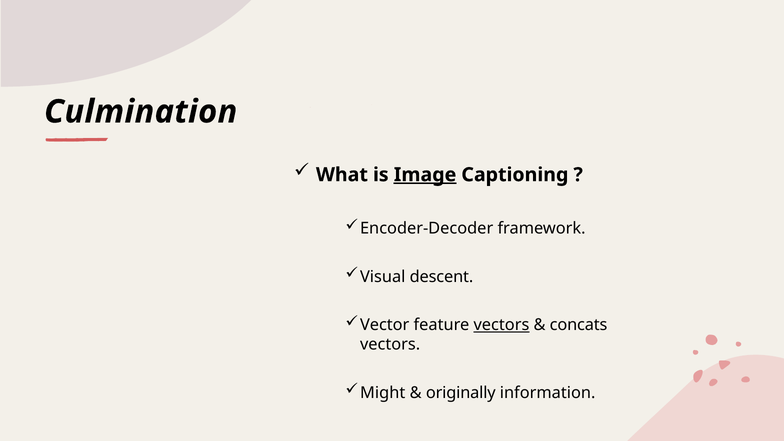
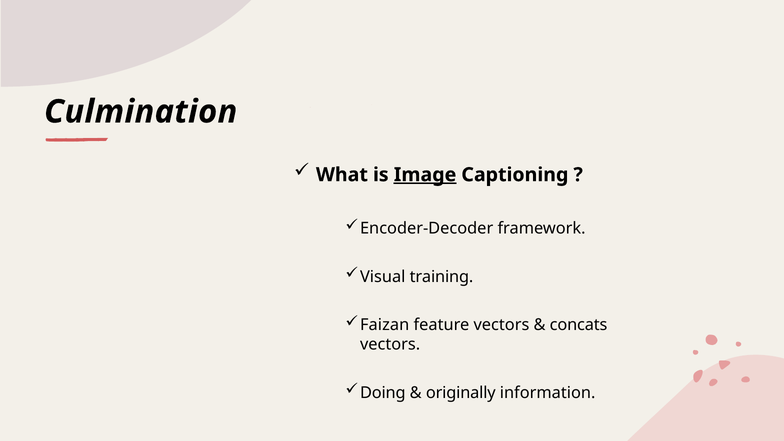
descent: descent -> training
Vector: Vector -> Faizan
vectors at (501, 325) underline: present -> none
Might: Might -> Doing
